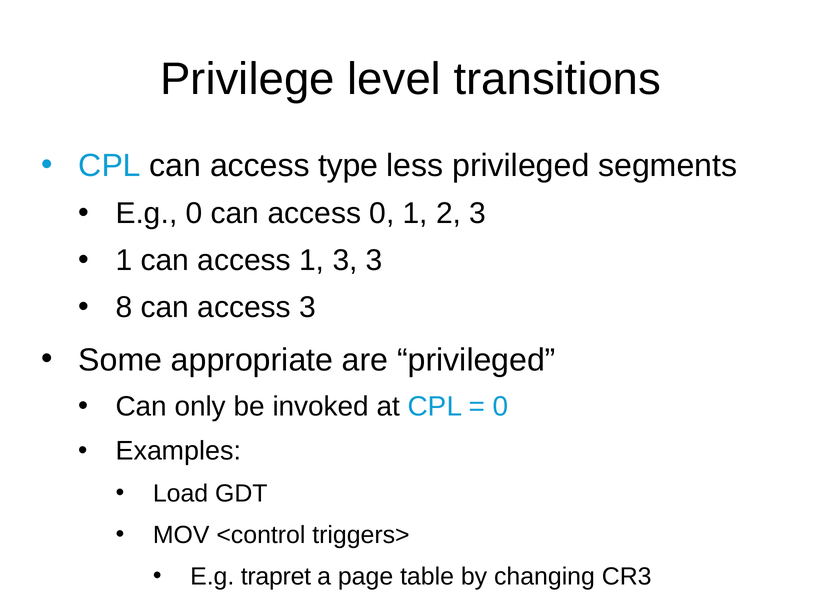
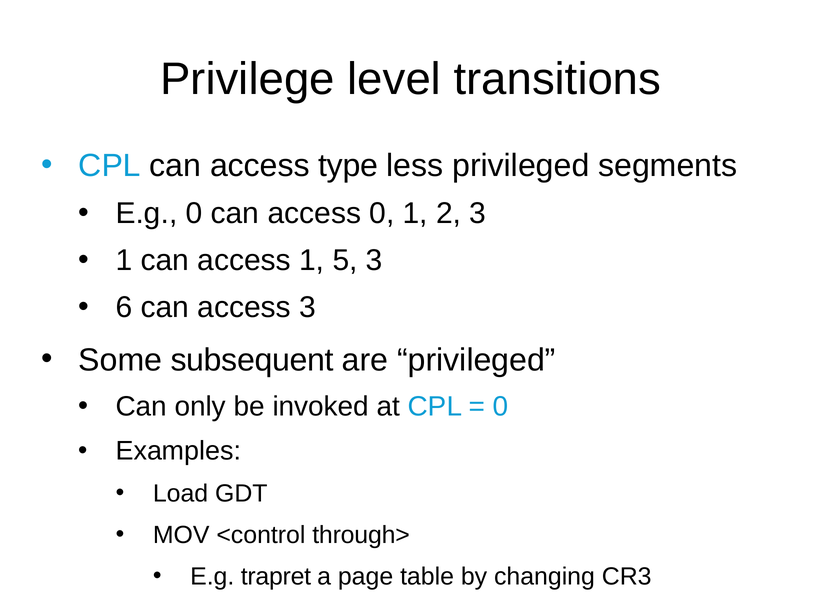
1 3: 3 -> 5
8: 8 -> 6
appropriate: appropriate -> subsequent
triggers>: triggers> -> through>
